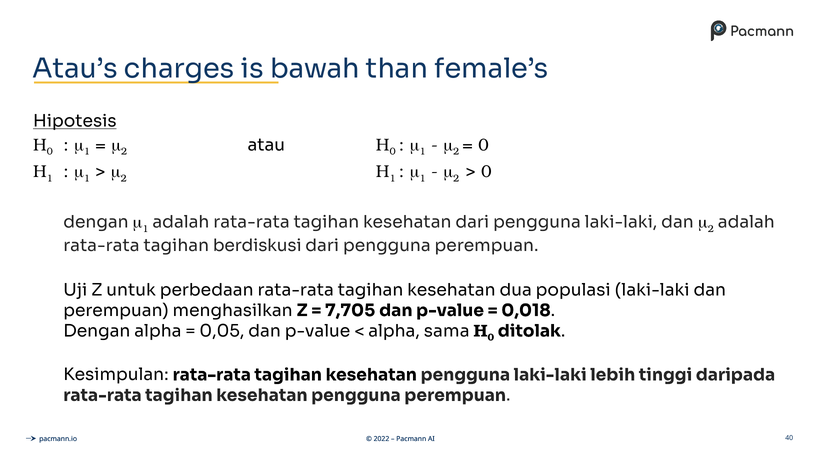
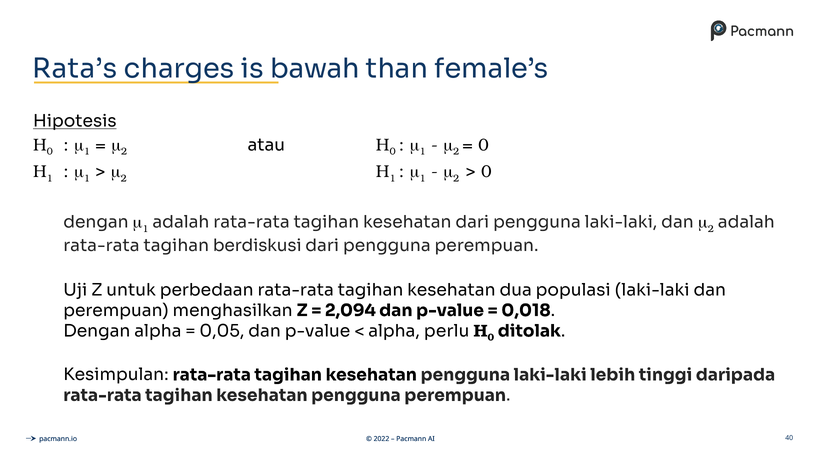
Atau’s: Atau’s -> Rata’s
7,705: 7,705 -> 2,094
sama: sama -> perlu
